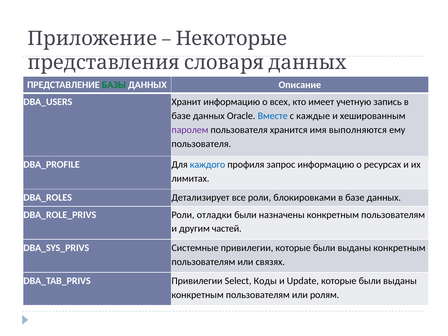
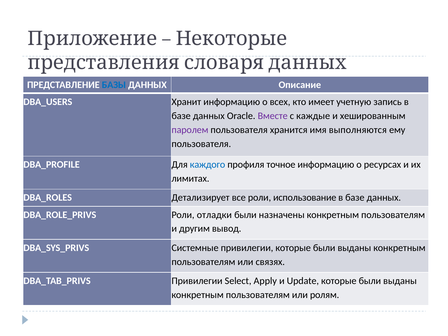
БАЗЫ colour: green -> blue
Вместе colour: blue -> purple
запрос: запрос -> точное
блокировками: блокировками -> использование
частей: частей -> вывод
Коды: Коды -> Apply
